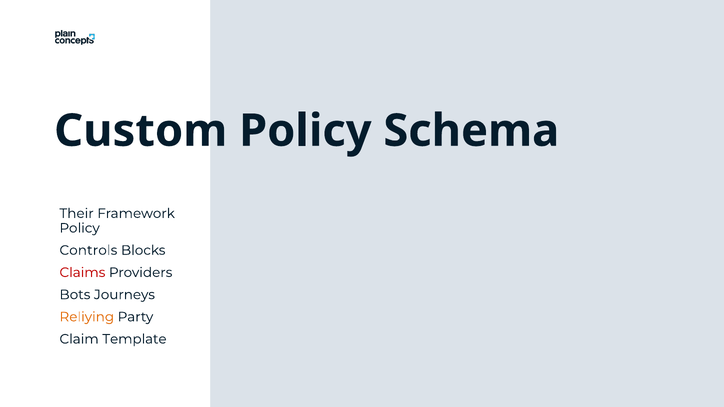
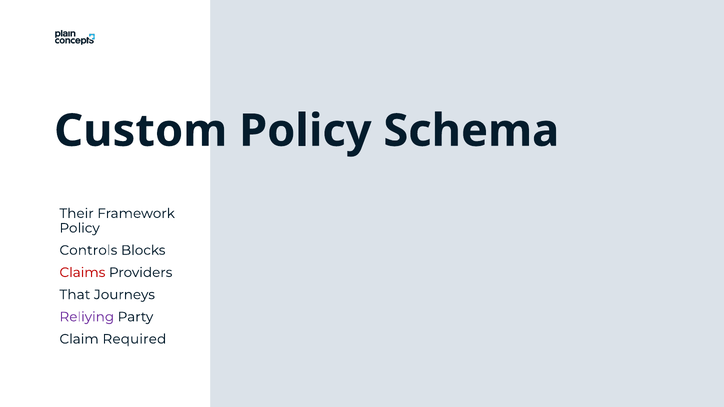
Bots: Bots -> That
Reliying colour: orange -> purple
Template: Template -> Required
